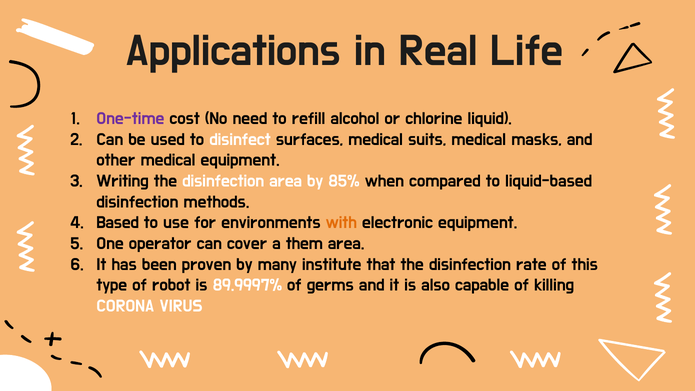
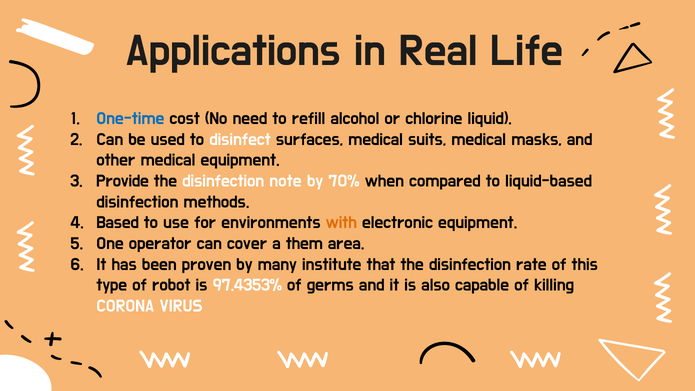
One-time colour: purple -> blue
Writing: Writing -> Provide
disinfection area: area -> note
85%: 85% -> 70%
89.9997%: 89.9997% -> 97.4353%
